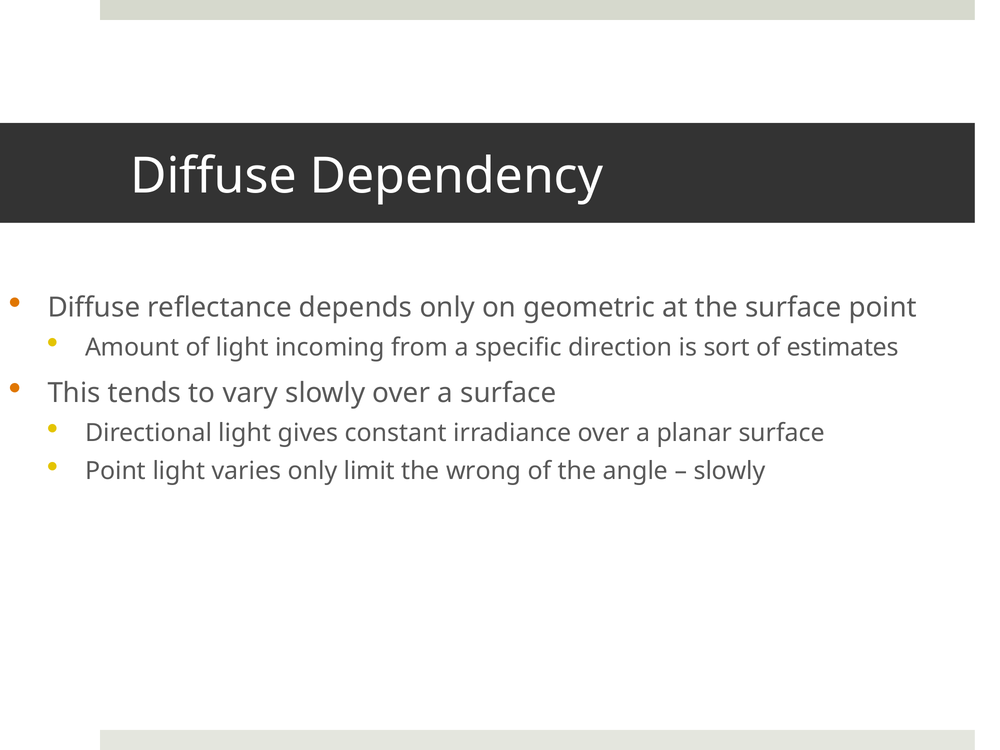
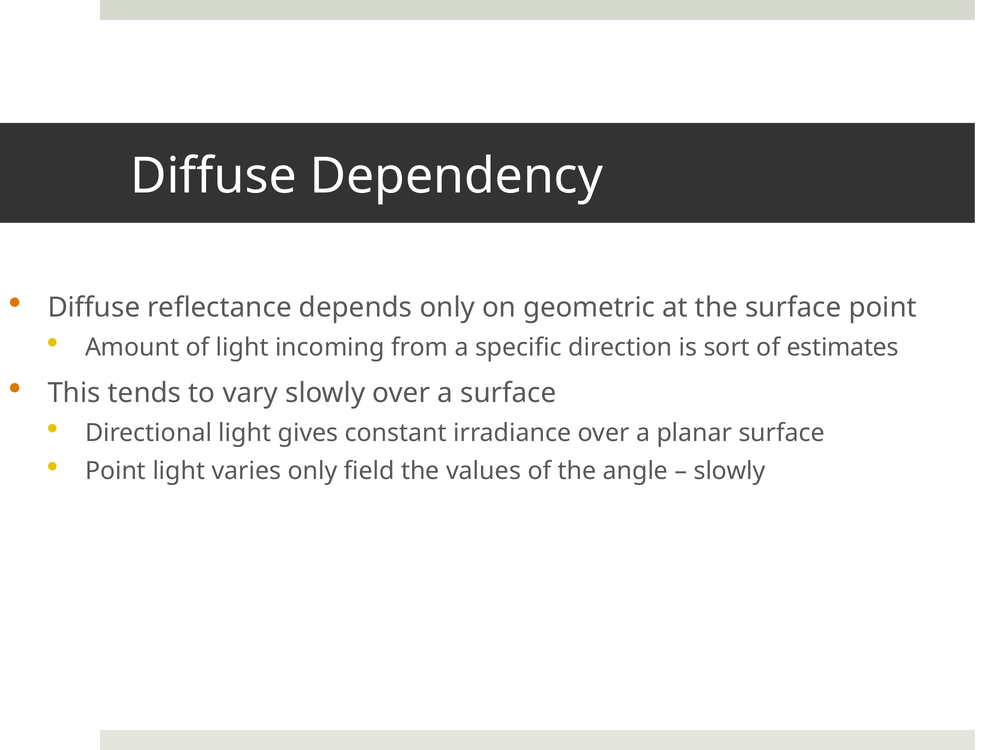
limit: limit -> field
wrong: wrong -> values
